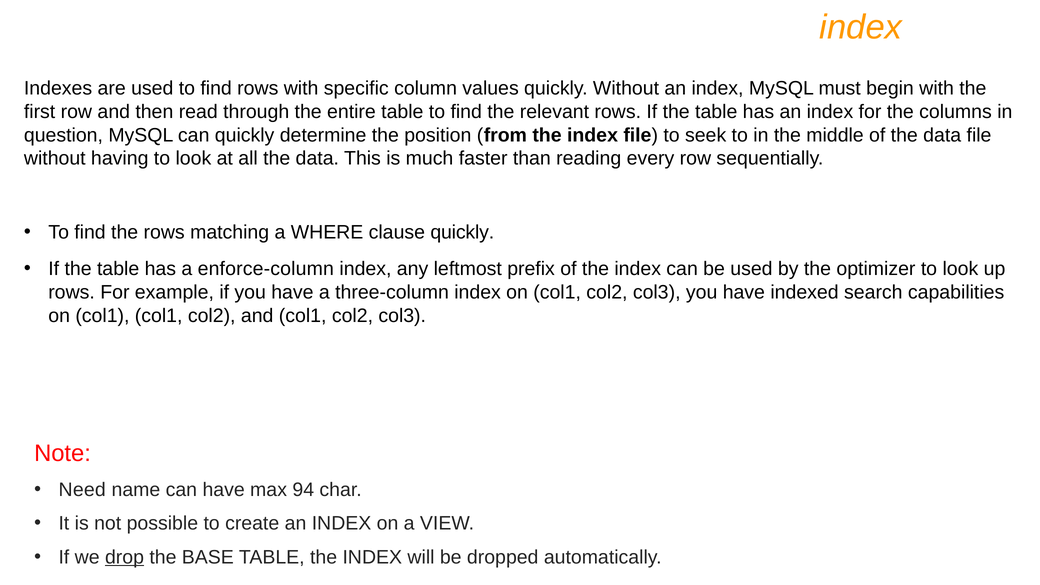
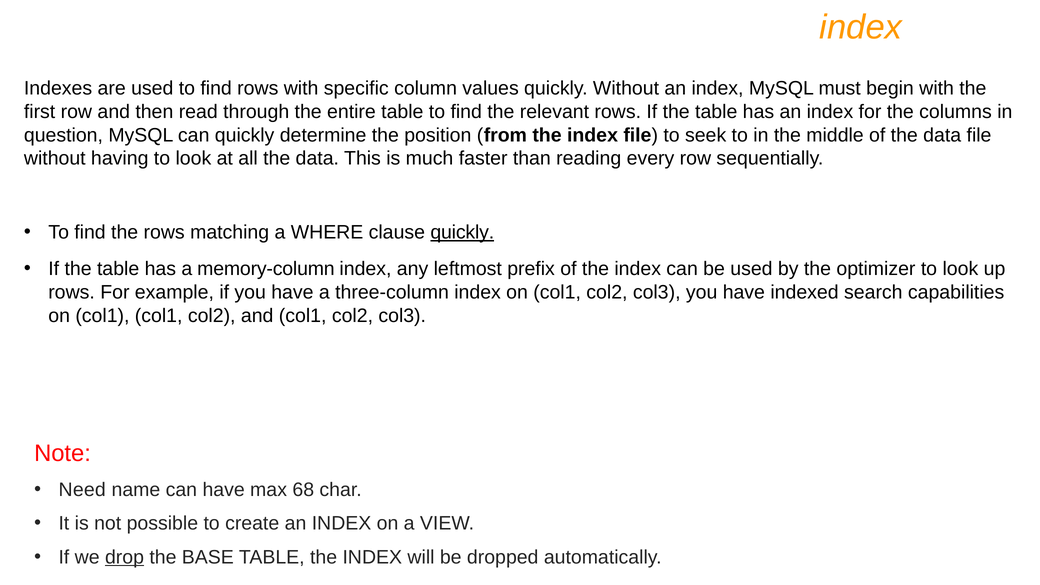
quickly at (462, 232) underline: none -> present
enforce-column: enforce-column -> memory-column
94: 94 -> 68
